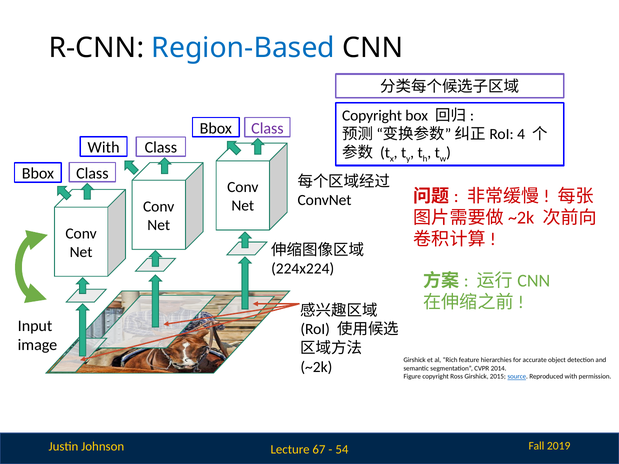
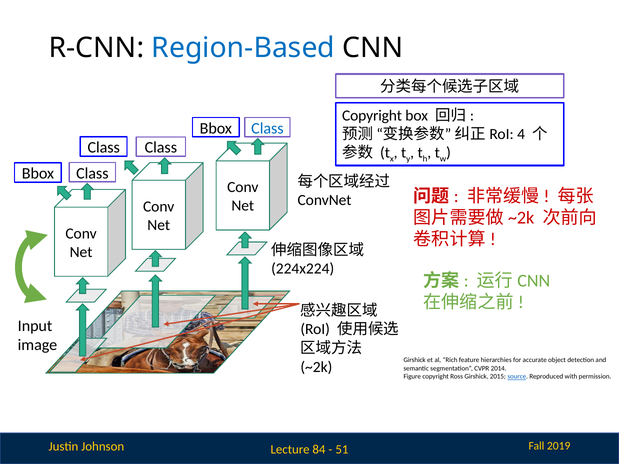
Class at (267, 128) colour: purple -> blue
With at (104, 148): With -> Class
67: 67 -> 84
54: 54 -> 51
